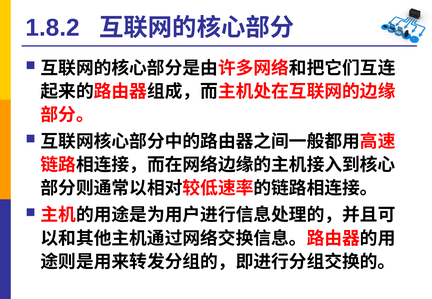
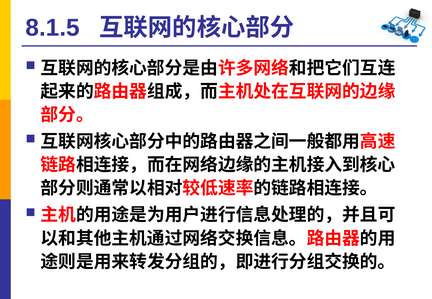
1.8.2: 1.8.2 -> 8.1.5
